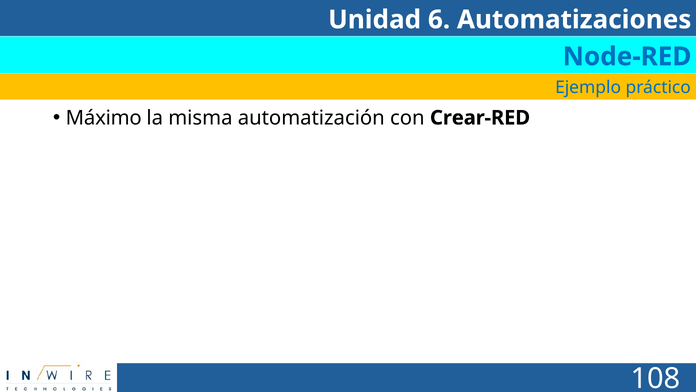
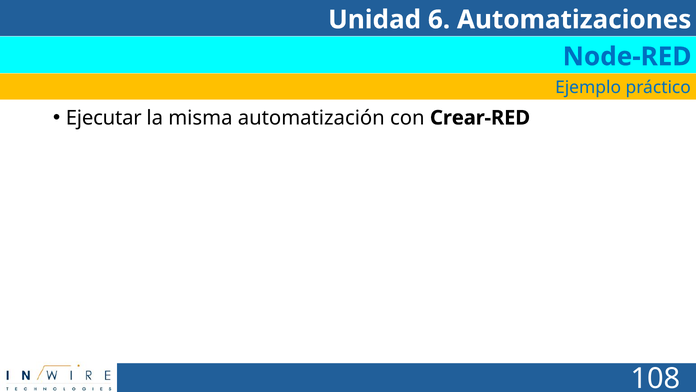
Máximo: Máximo -> Ejecutar
